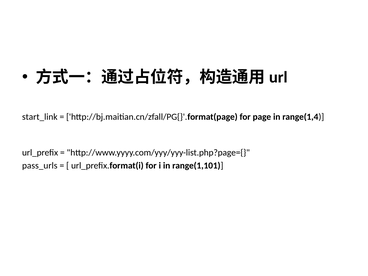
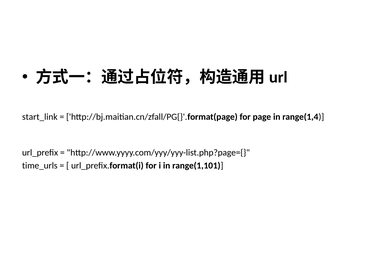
pass_urls: pass_urls -> time_urls
